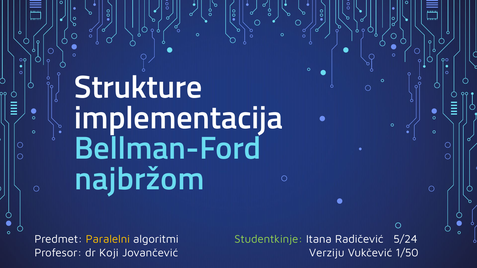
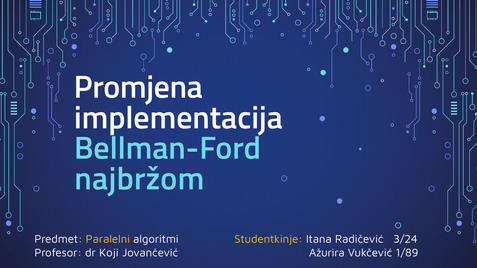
Strukture: Strukture -> Promjena
Studentkinje colour: light green -> yellow
5/24: 5/24 -> 3/24
Verziju: Verziju -> Ažurira
1/50: 1/50 -> 1/89
